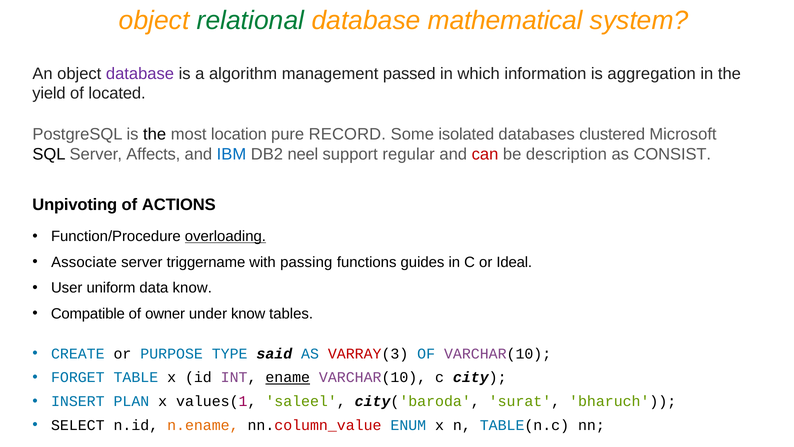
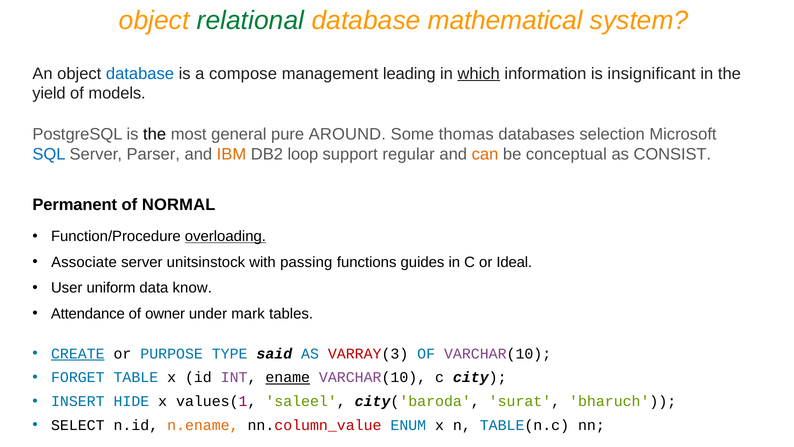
database at (140, 74) colour: purple -> blue
algorithm: algorithm -> compose
passed: passed -> leading
which underline: none -> present
aggregation: aggregation -> insignificant
located: located -> models
location: location -> general
RECORD: RECORD -> AROUND
isolated: isolated -> thomas
clustered: clustered -> selection
SQL colour: black -> blue
Affects: Affects -> Parser
IBM colour: blue -> orange
neel: neel -> loop
can colour: red -> orange
description: description -> conceptual
Unpivoting: Unpivoting -> Permanent
ACTIONS: ACTIONS -> NORMAL
triggername: triggername -> unitsinstock
Compatible: Compatible -> Attendance
under know: know -> mark
CREATE underline: none -> present
PLAN: PLAN -> HIDE
